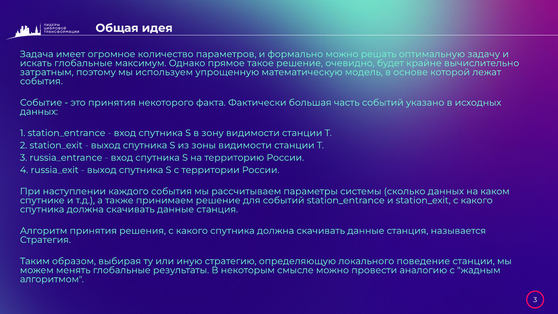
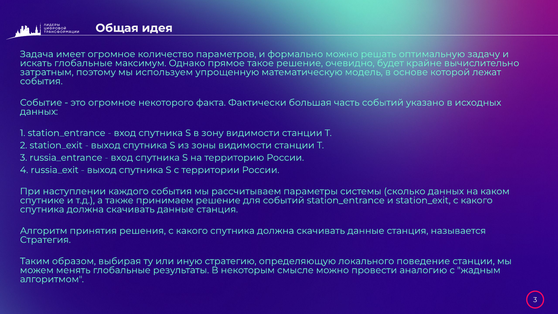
это принятия: принятия -> огромное
